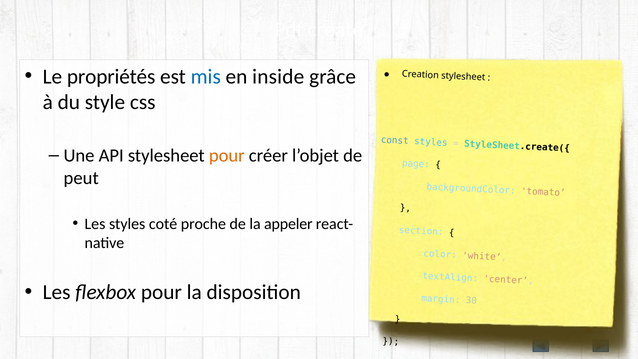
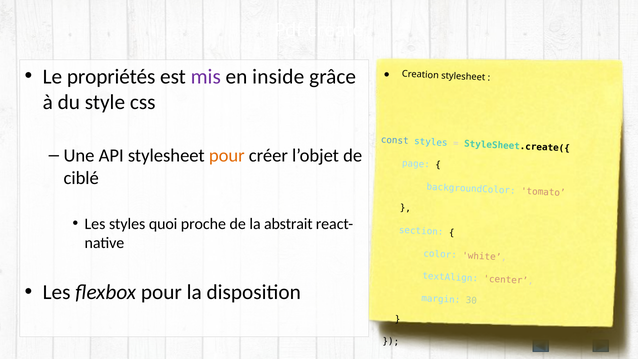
mis colour: blue -> purple
peut: peut -> ciblé
coté: coté -> quoi
appeler: appeler -> abstrait
